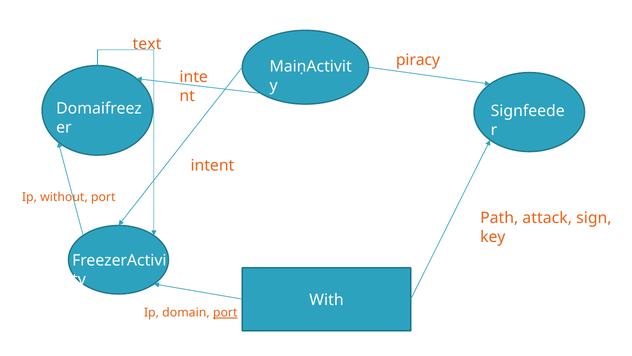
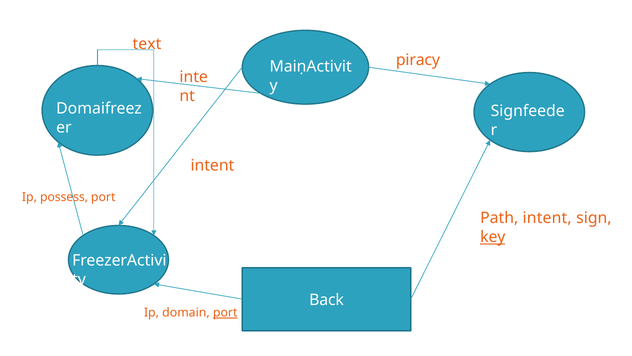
without: without -> possess
Path attack: attack -> intent
key underline: none -> present
With: With -> Back
